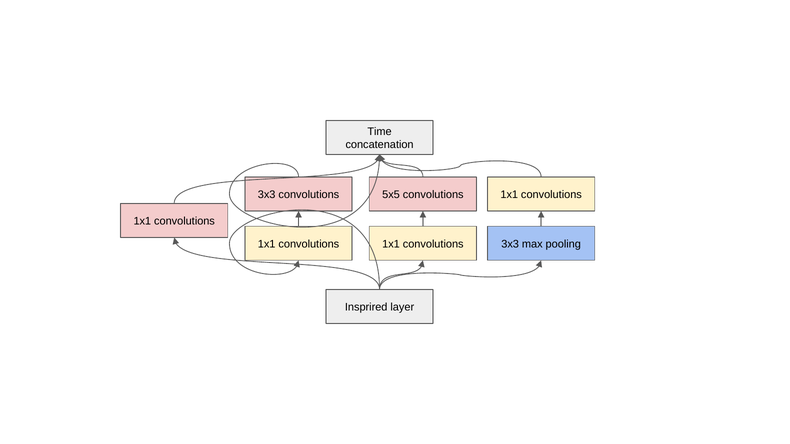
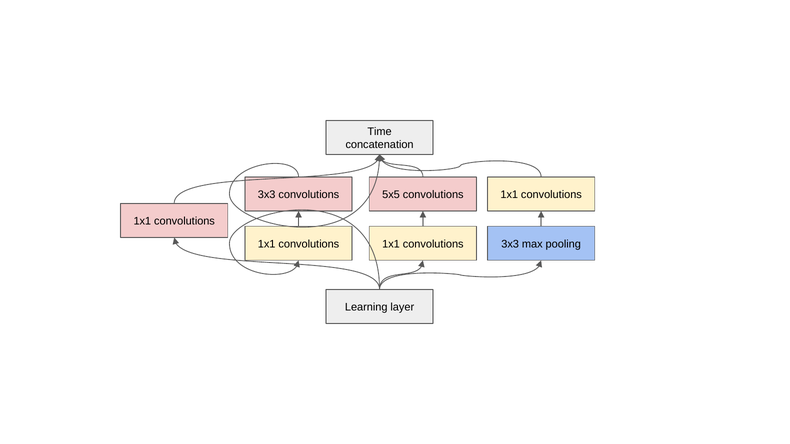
Insprired: Insprired -> Learning
